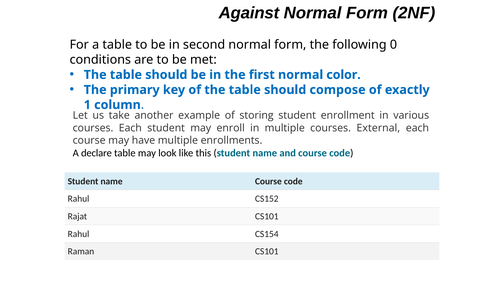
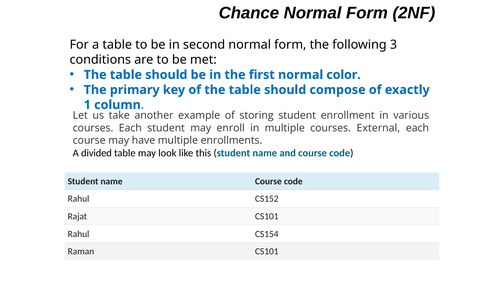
Against: Against -> Chance
0: 0 -> 3
declare: declare -> divided
